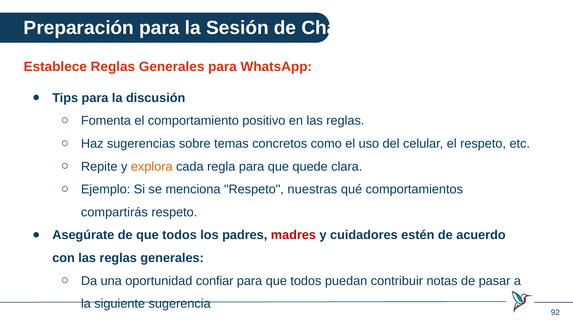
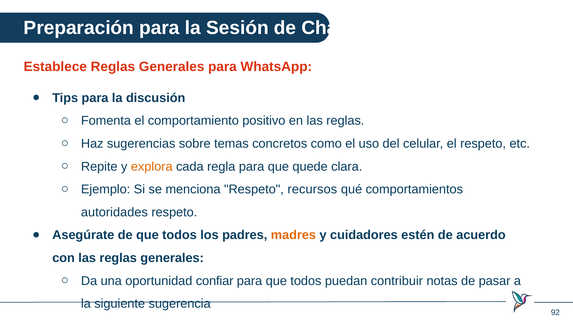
nuestras: nuestras -> recursos
compartirás: compartirás -> autoridades
madres colour: red -> orange
